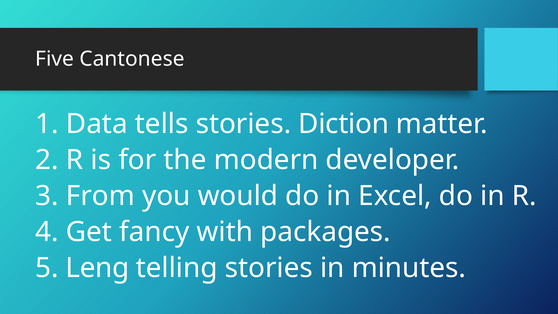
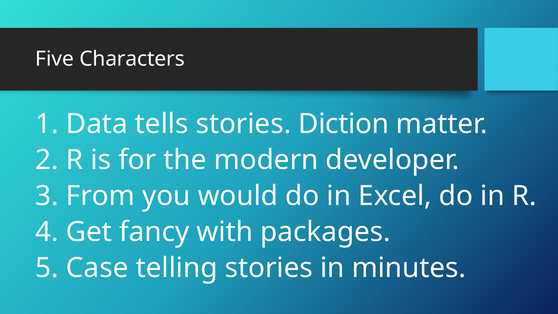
Cantonese: Cantonese -> Characters
Leng: Leng -> Case
